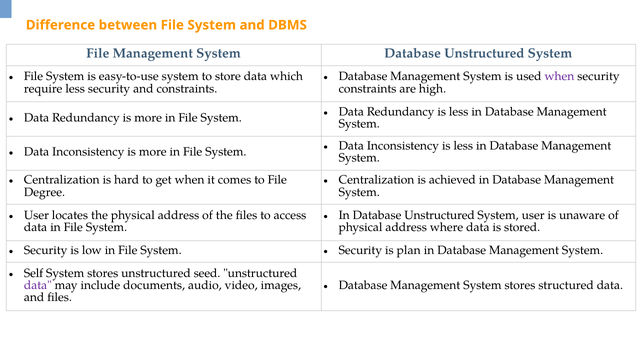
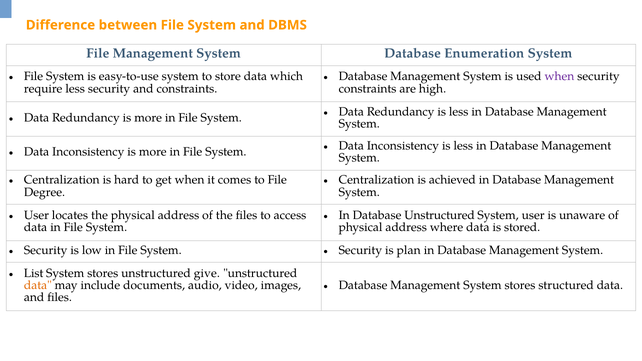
System Database Unstructured: Unstructured -> Enumeration
Self: Self -> List
seed: seed -> give
data at (38, 285) colour: purple -> orange
